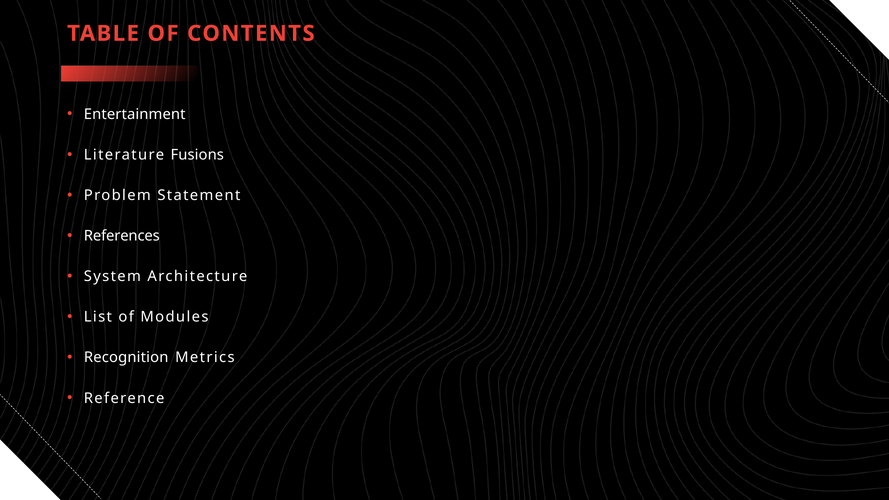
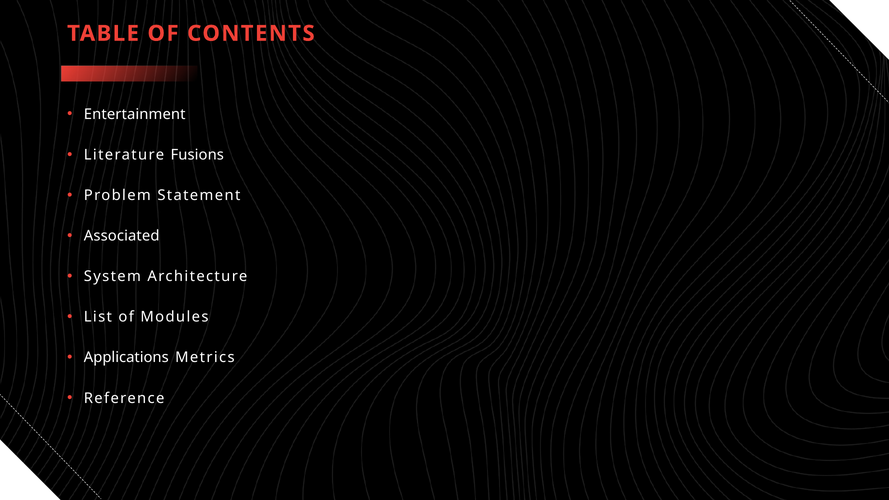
References: References -> Associated
Recognition: Recognition -> Applications
